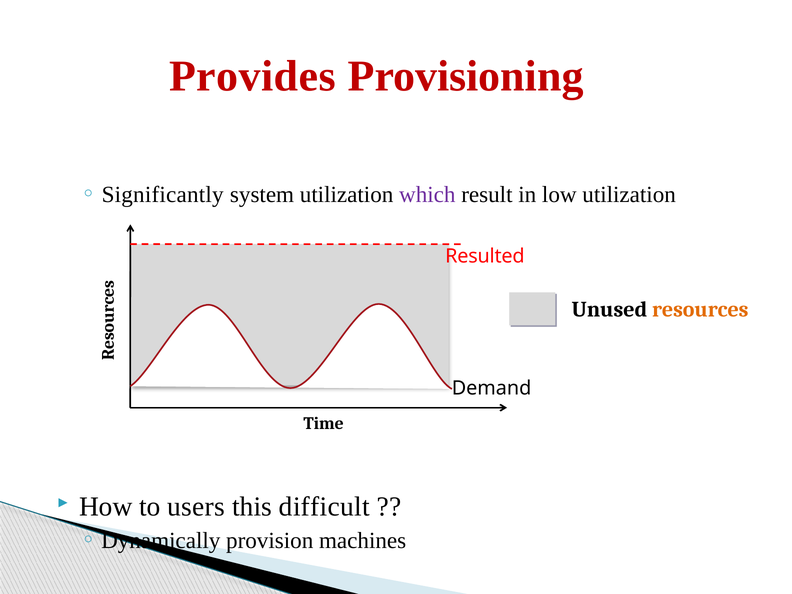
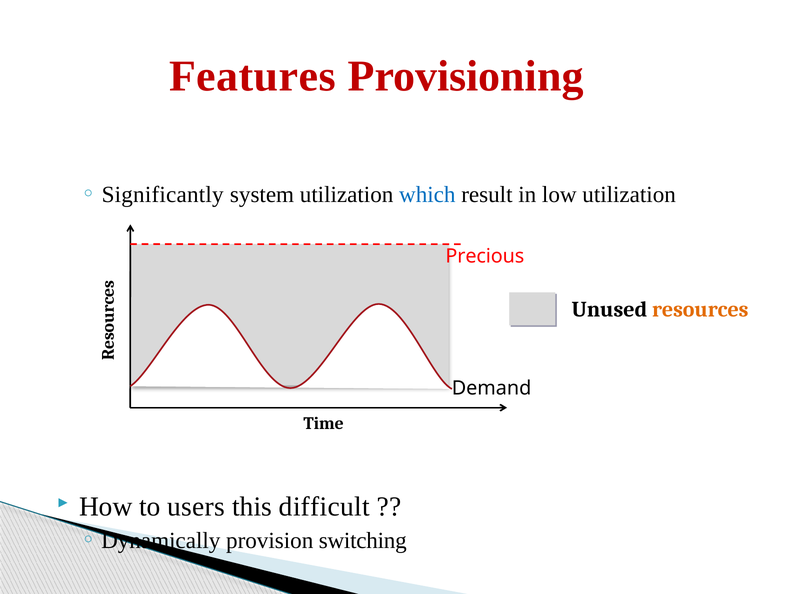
Provides: Provides -> Features
which colour: purple -> blue
Resulted: Resulted -> Precious
machines: machines -> switching
